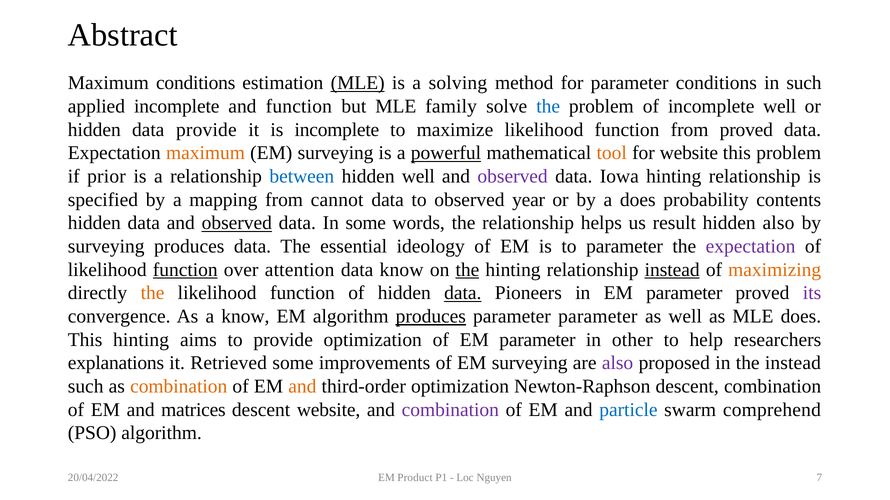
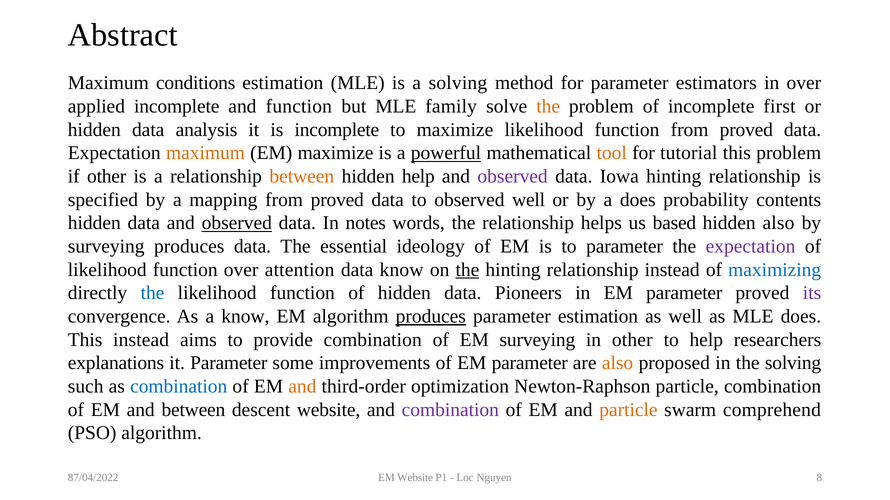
MLE at (358, 83) underline: present -> none
parameter conditions: conditions -> estimators
in such: such -> over
the at (548, 106) colour: blue -> orange
incomplete well: well -> first
data provide: provide -> analysis
surveying at (336, 153): surveying -> maximize
for website: website -> tutorial
if prior: prior -> other
between at (302, 177) colour: blue -> orange
hidden well: well -> help
mapping from cannot: cannot -> proved
observed year: year -> well
In some: some -> notes
result: result -> based
function at (185, 270) underline: present -> none
instead at (672, 270) underline: present -> none
maximizing colour: orange -> blue
the at (153, 293) colour: orange -> blue
data at (463, 293) underline: present -> none
parameter parameter: parameter -> estimation
This hinting: hinting -> instead
provide optimization: optimization -> combination
of EM parameter: parameter -> surveying
it Retrieved: Retrieved -> Parameter
of EM surveying: surveying -> parameter
also at (618, 363) colour: purple -> orange
the instead: instead -> solving
combination at (179, 387) colour: orange -> blue
Newton-Raphson descent: descent -> particle
and matrices: matrices -> between
particle at (628, 410) colour: blue -> orange
20/04/2022: 20/04/2022 -> 87/04/2022
EM Product: Product -> Website
7: 7 -> 8
